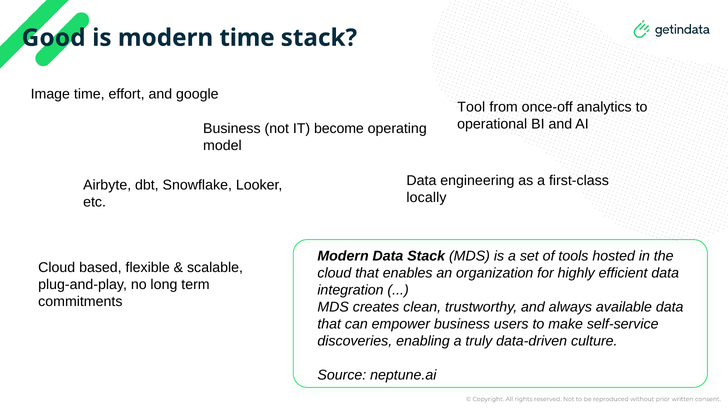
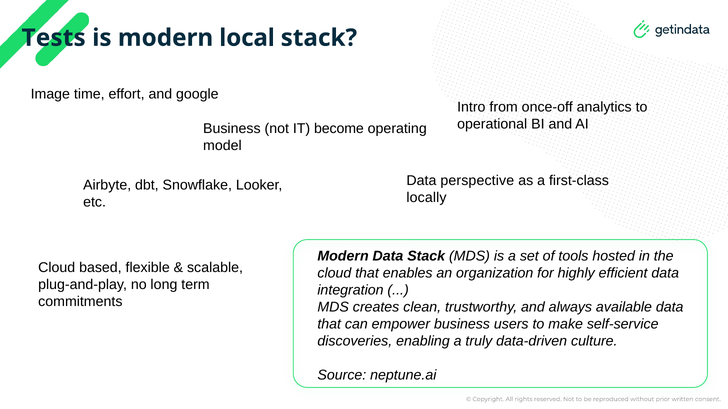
Good: Good -> Tests
modern time: time -> local
Tool: Tool -> Intro
engineering: engineering -> perspective
